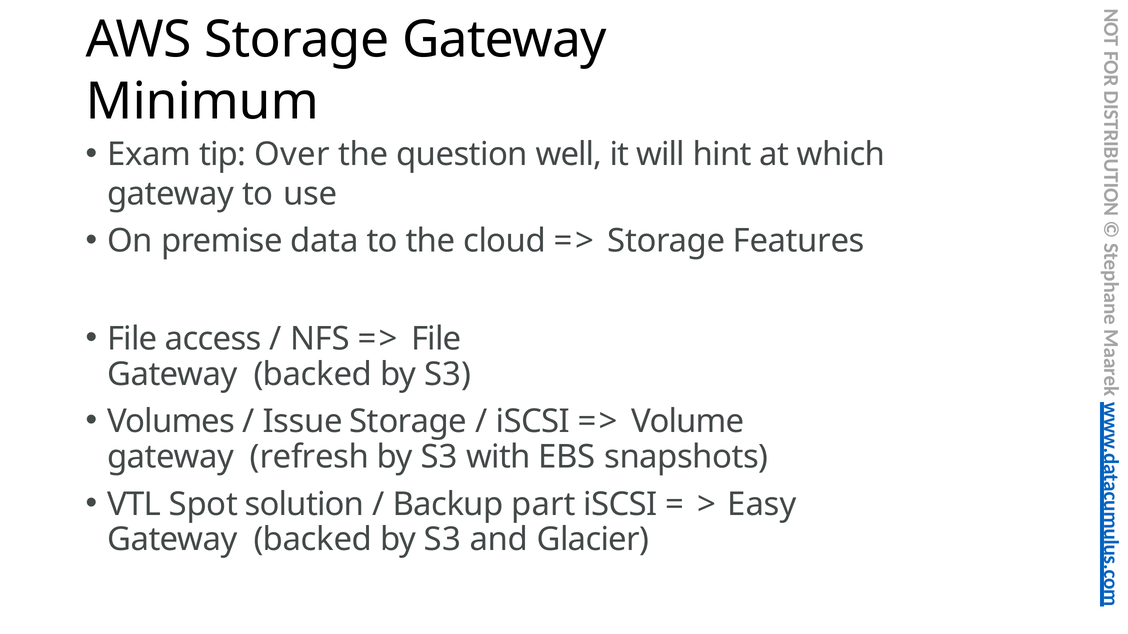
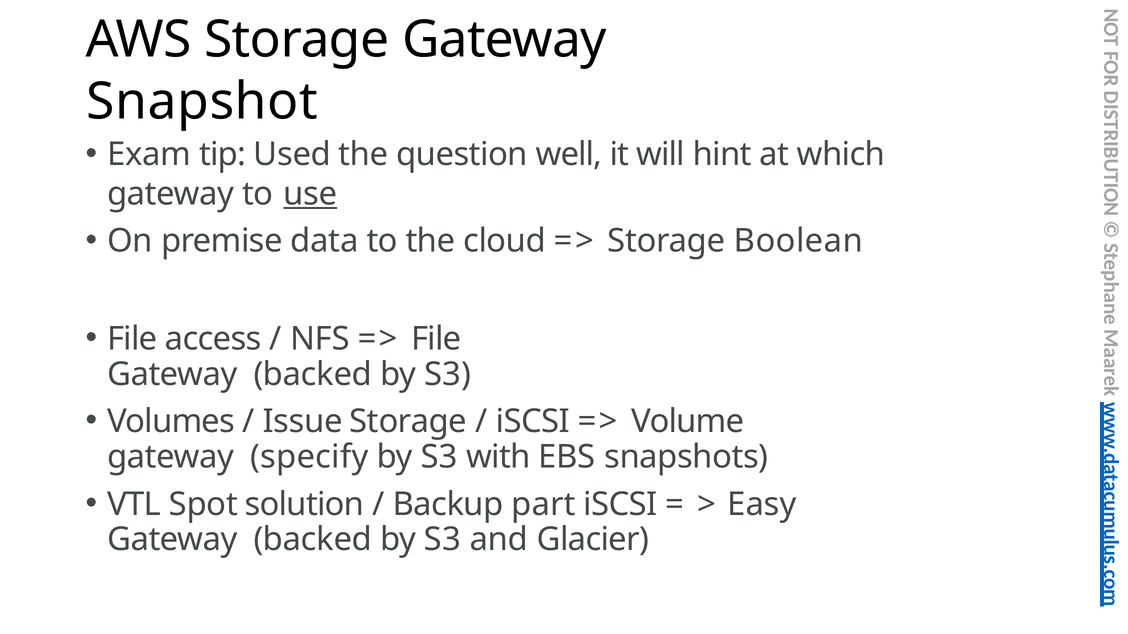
Minimum: Minimum -> Snapshot
Over: Over -> Used
use underline: none -> present
Features: Features -> Boolean
refresh: refresh -> specify
